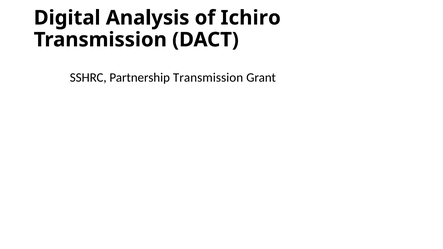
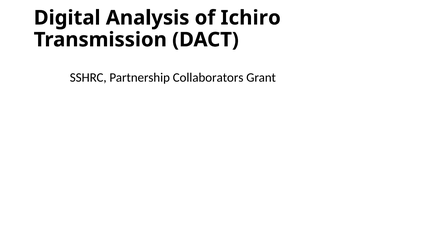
Partnership Transmission: Transmission -> Collaborators
